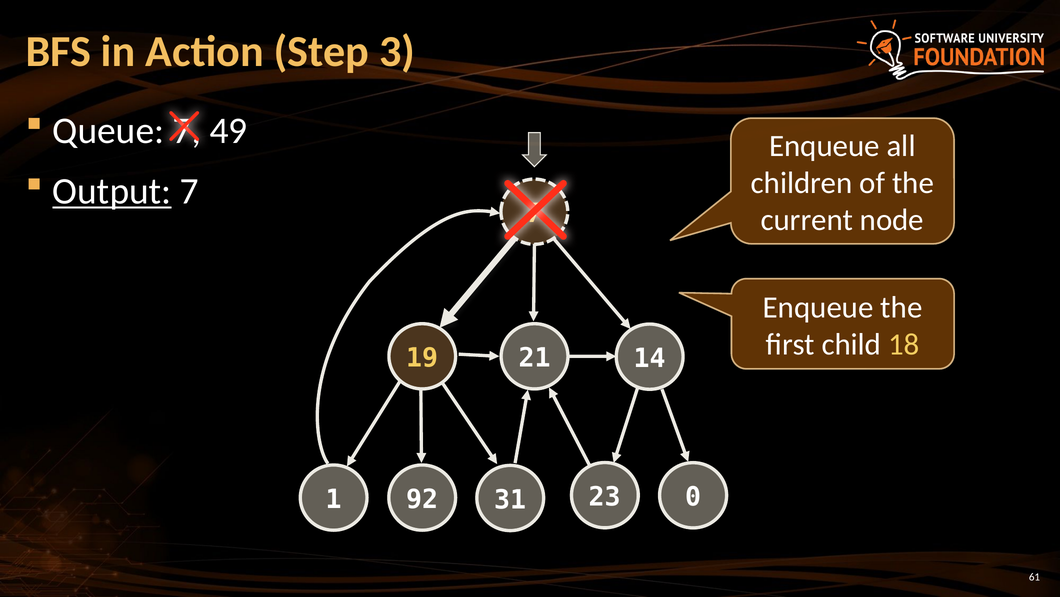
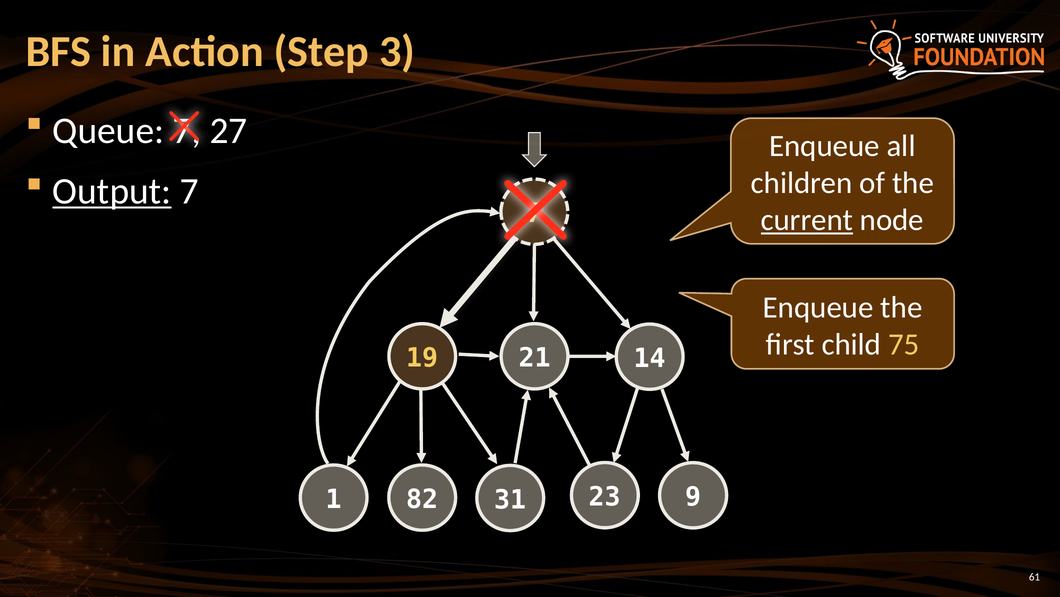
49: 49 -> 27
current underline: none -> present
18: 18 -> 75
0: 0 -> 9
92: 92 -> 82
